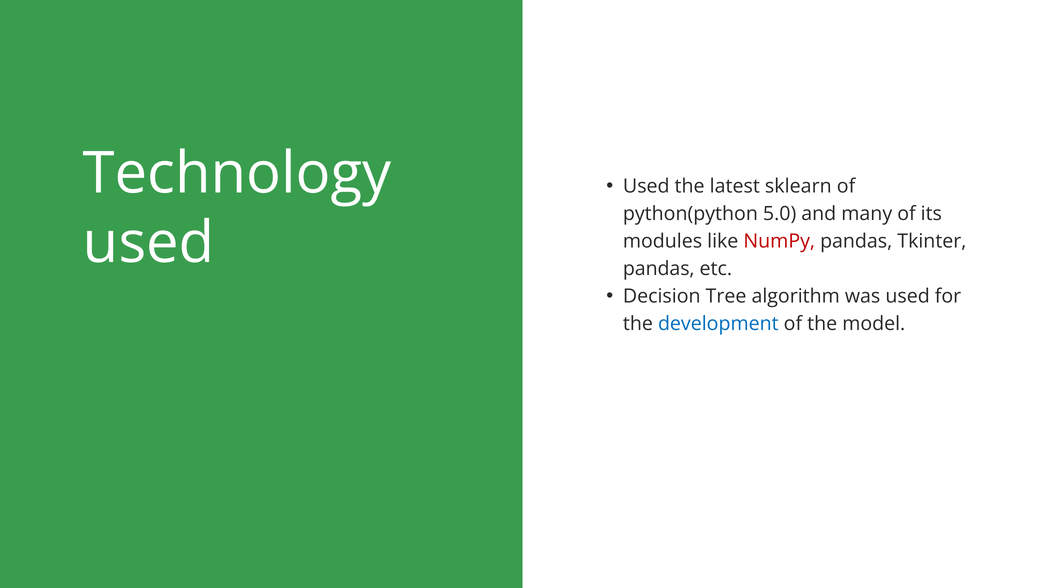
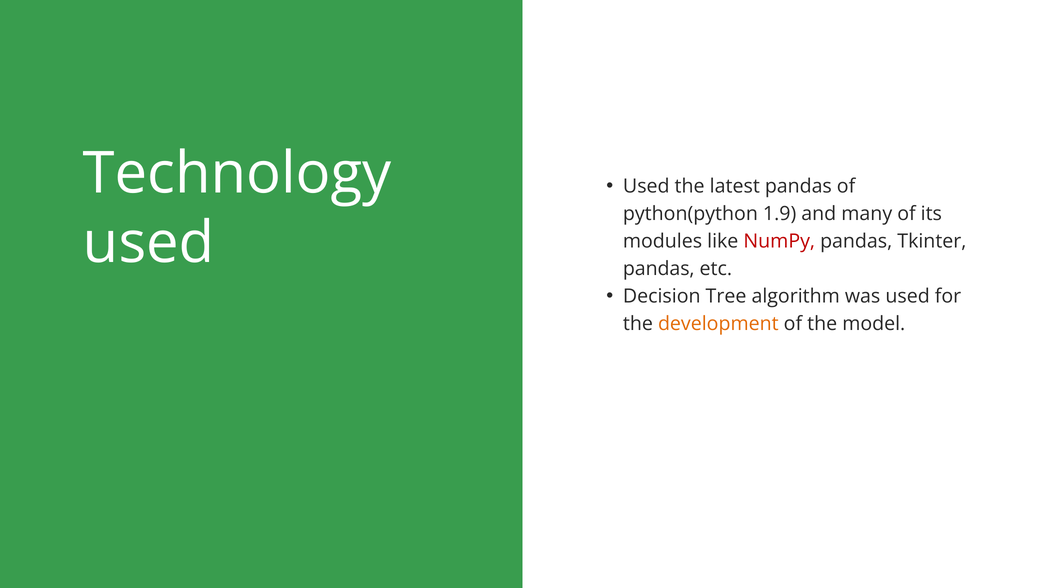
latest sklearn: sklearn -> pandas
5.0: 5.0 -> 1.9
development colour: blue -> orange
